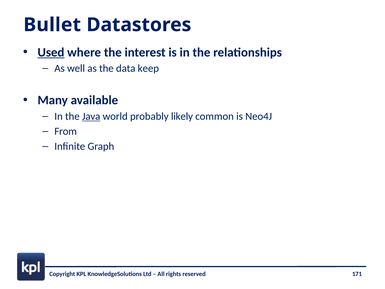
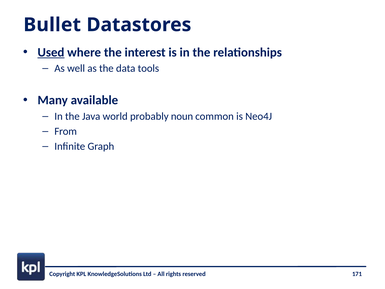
keep: keep -> tools
Java underline: present -> none
likely: likely -> noun
